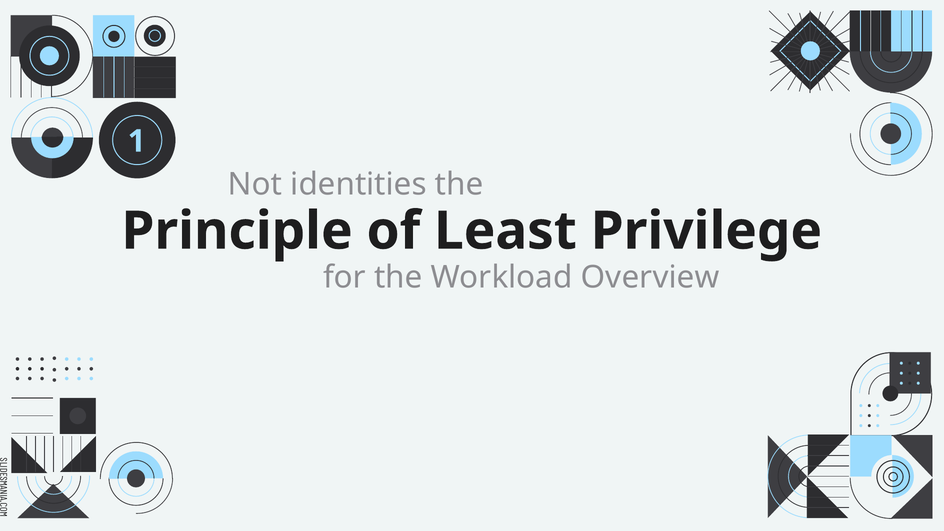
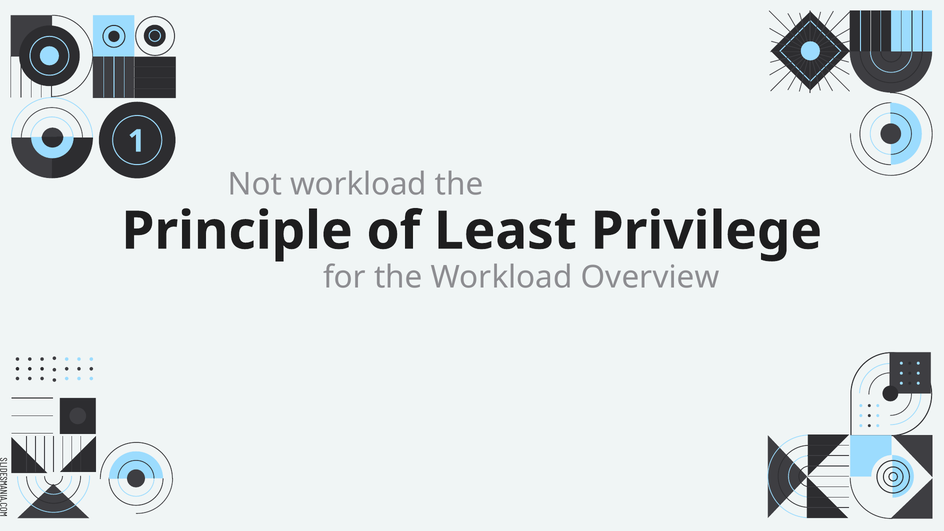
Not identities: identities -> workload
